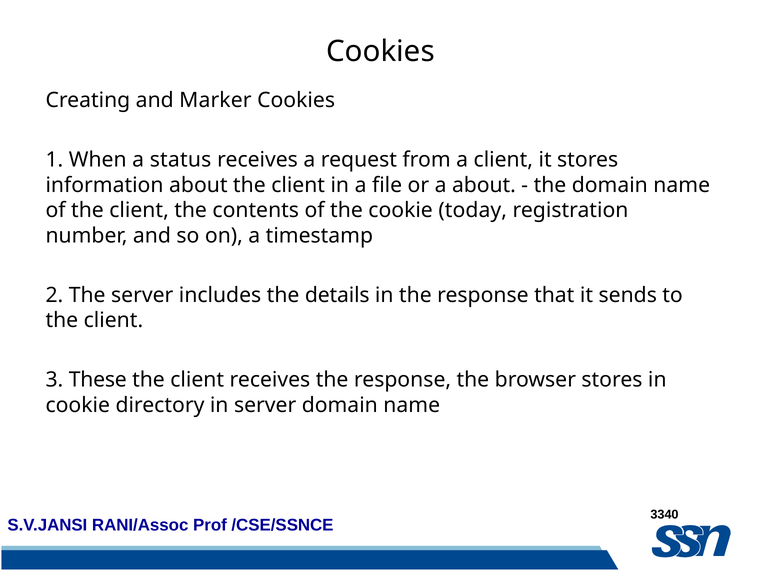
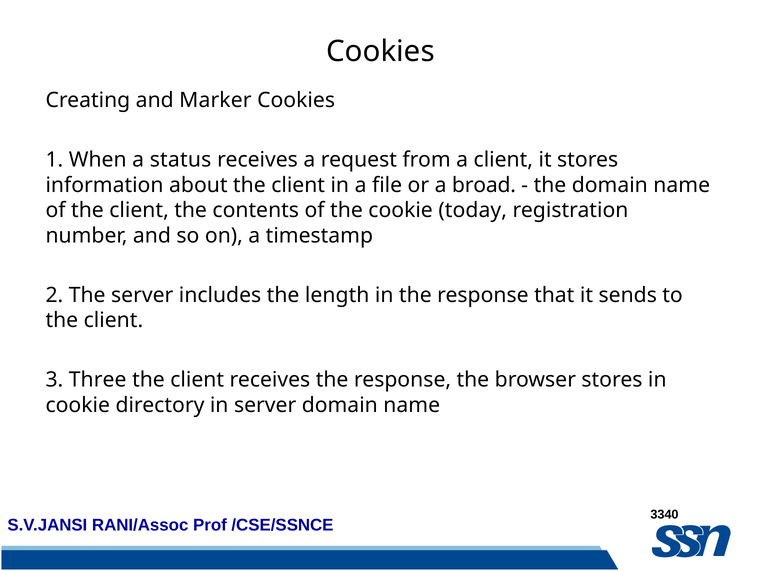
a about: about -> broad
details: details -> length
These: These -> Three
